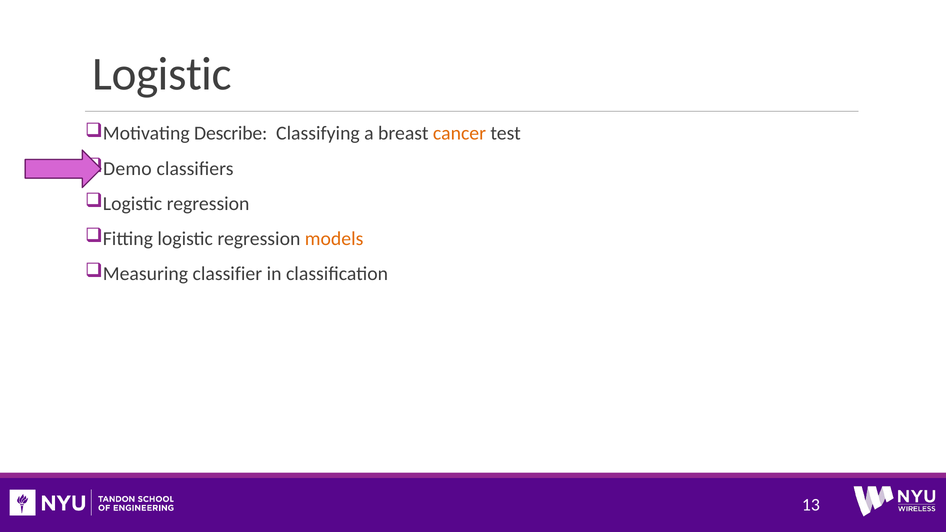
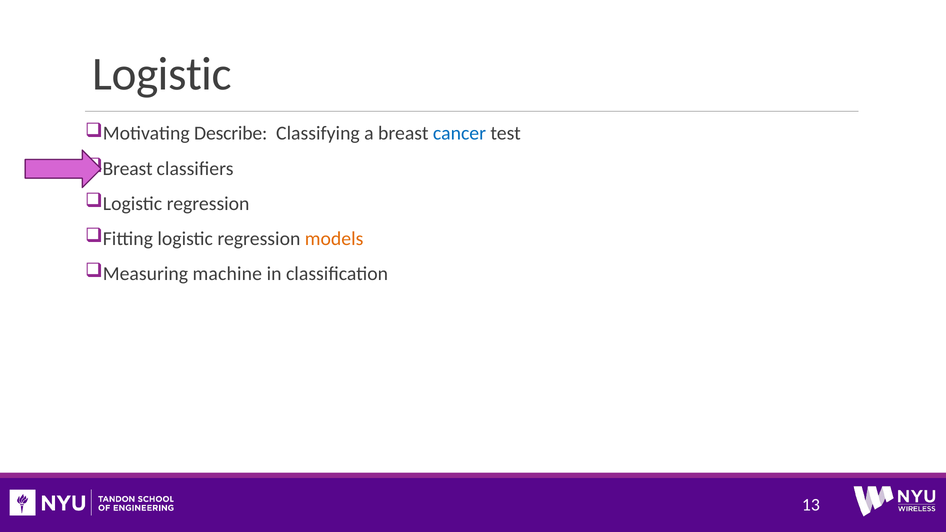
cancer colour: orange -> blue
Demo at (127, 169): Demo -> Breast
classifier: classifier -> machine
